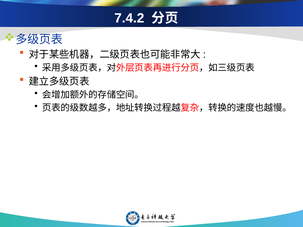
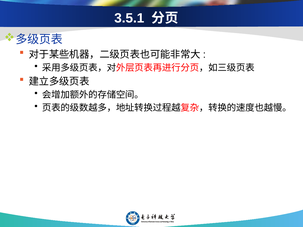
7.4.2: 7.4.2 -> 3.5.1
